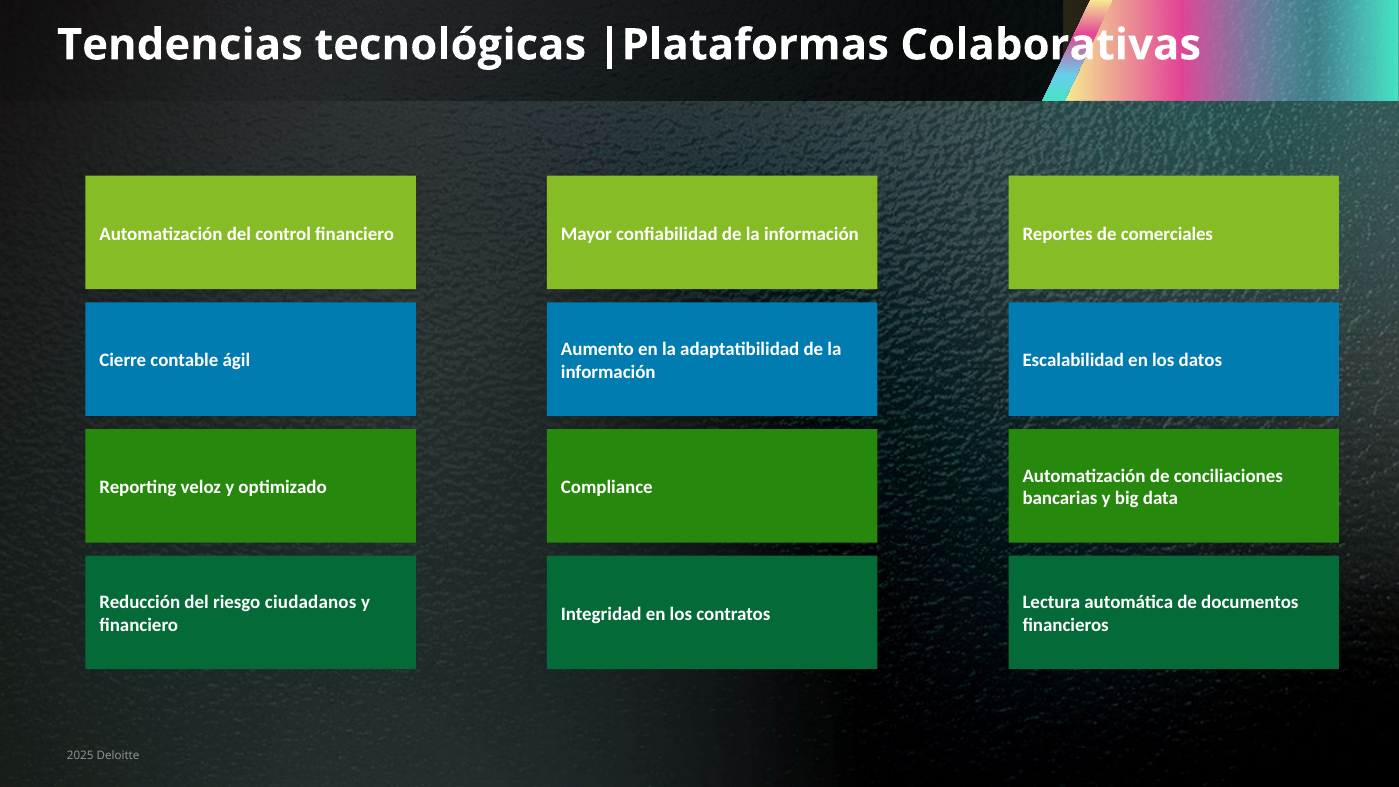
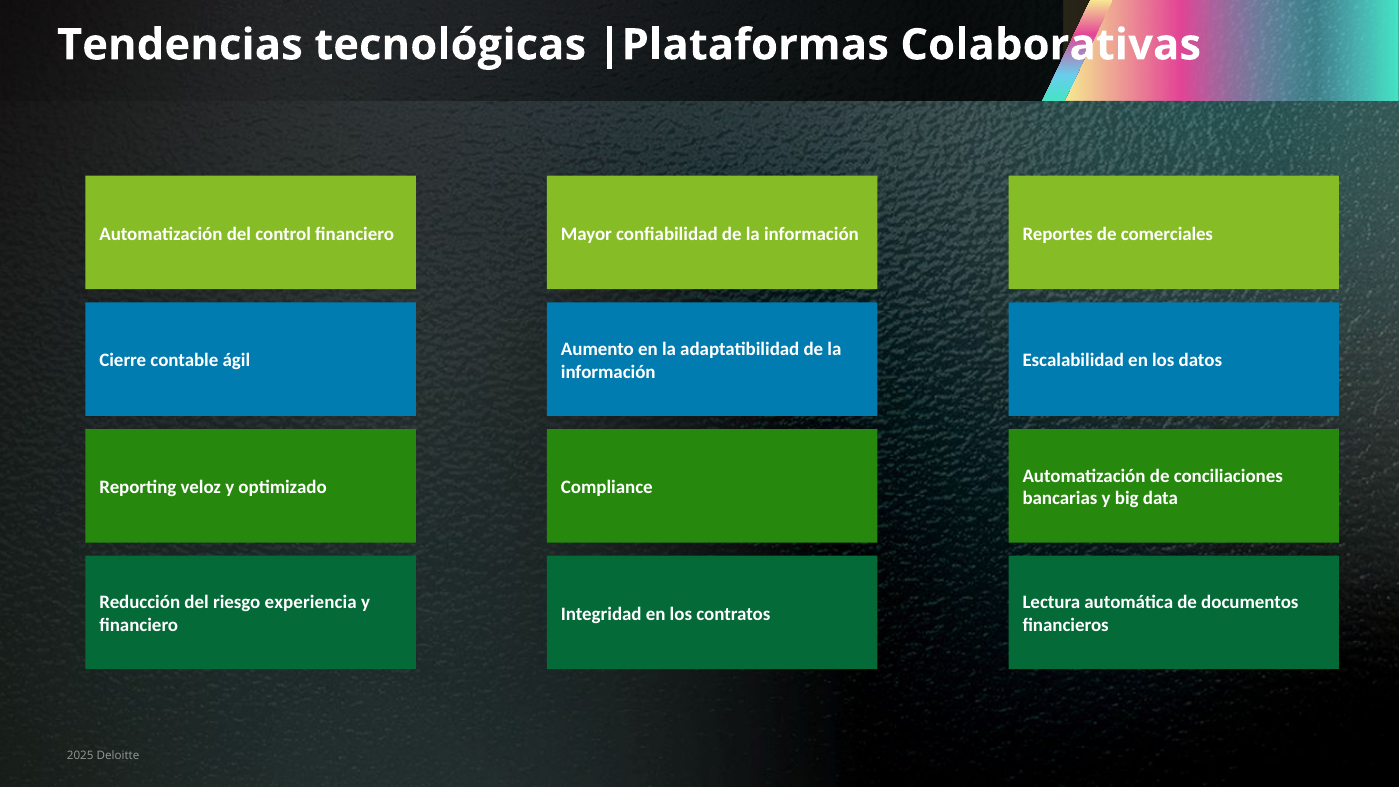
ciudadanos: ciudadanos -> experiencia
